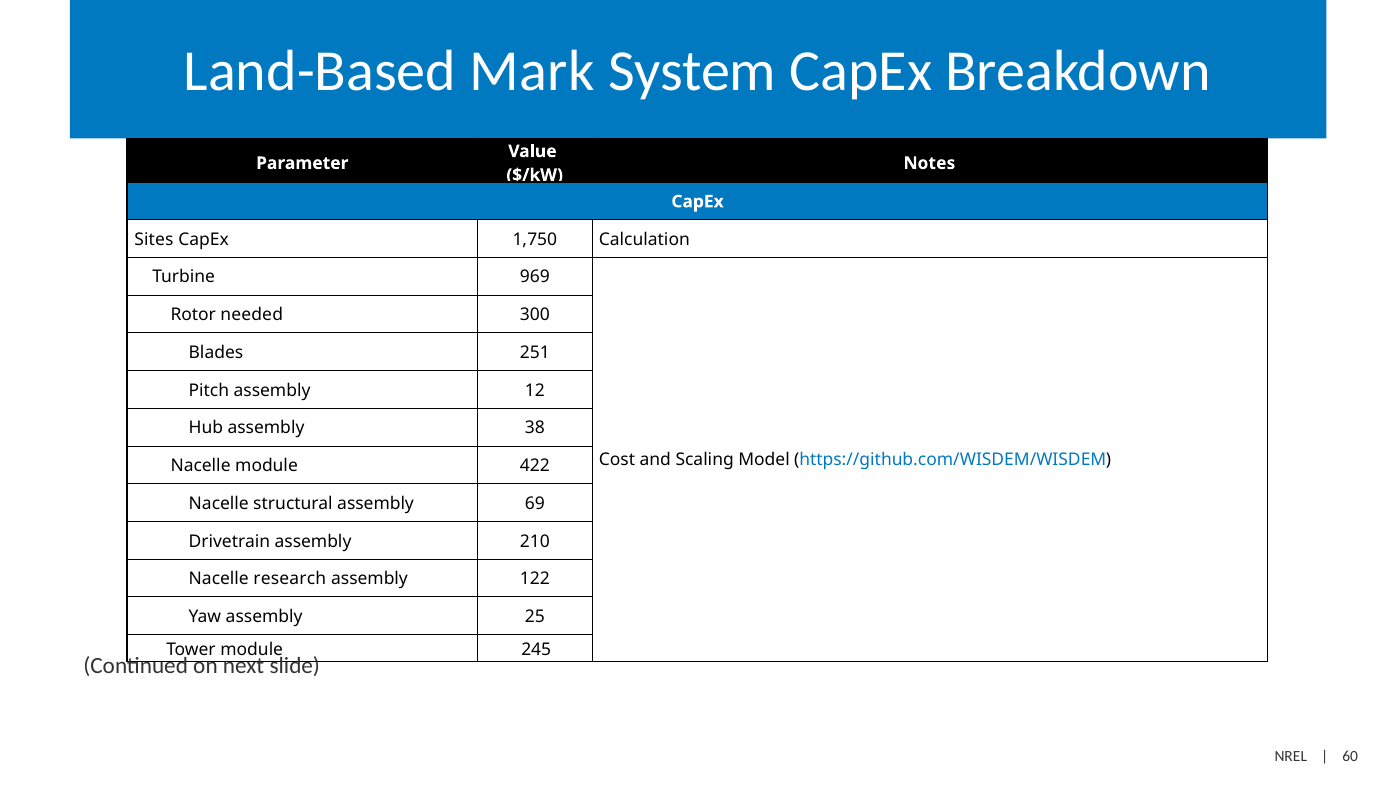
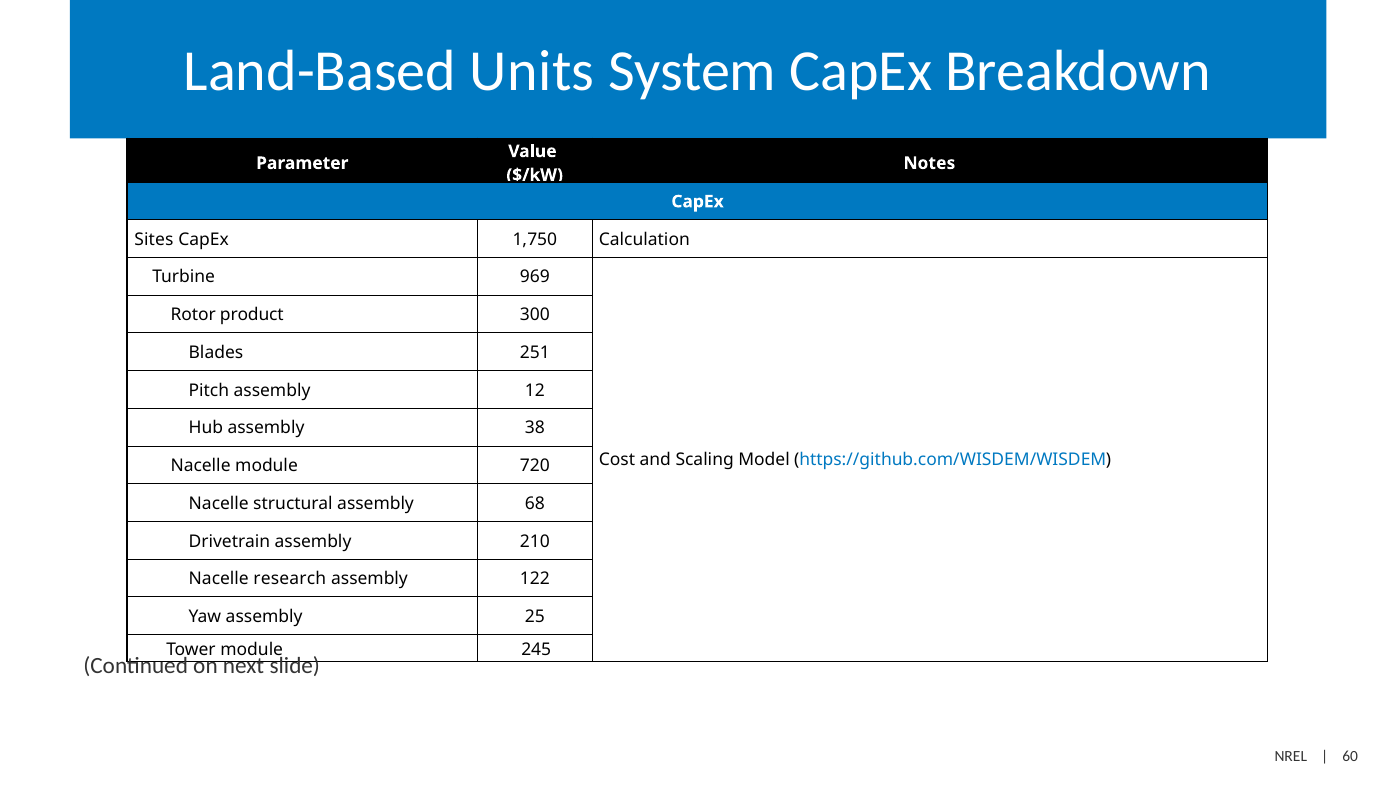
Mark: Mark -> Units
needed: needed -> product
422: 422 -> 720
69: 69 -> 68
